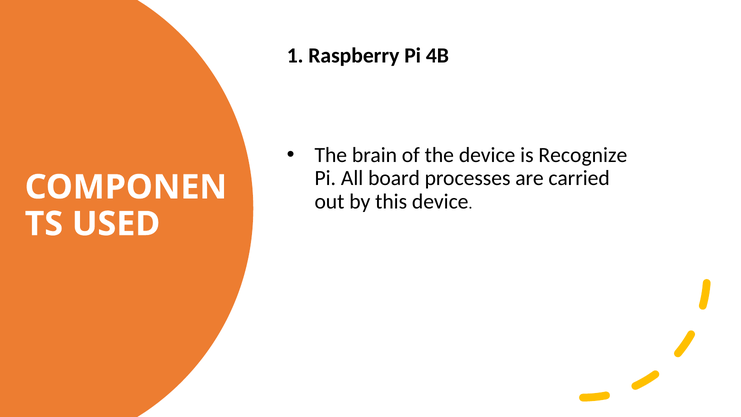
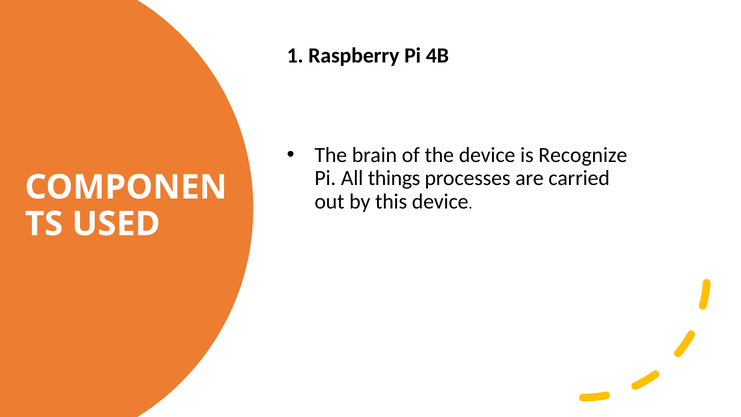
board: board -> things
